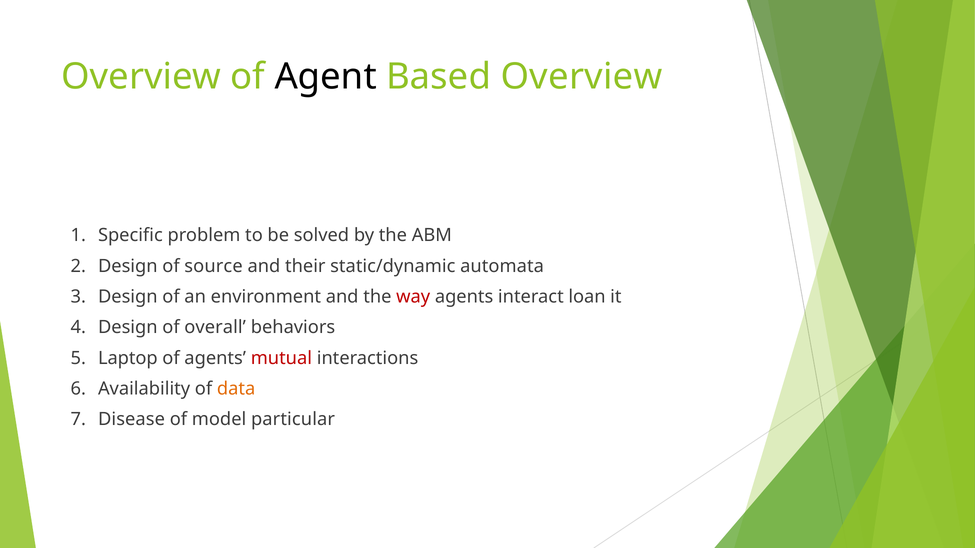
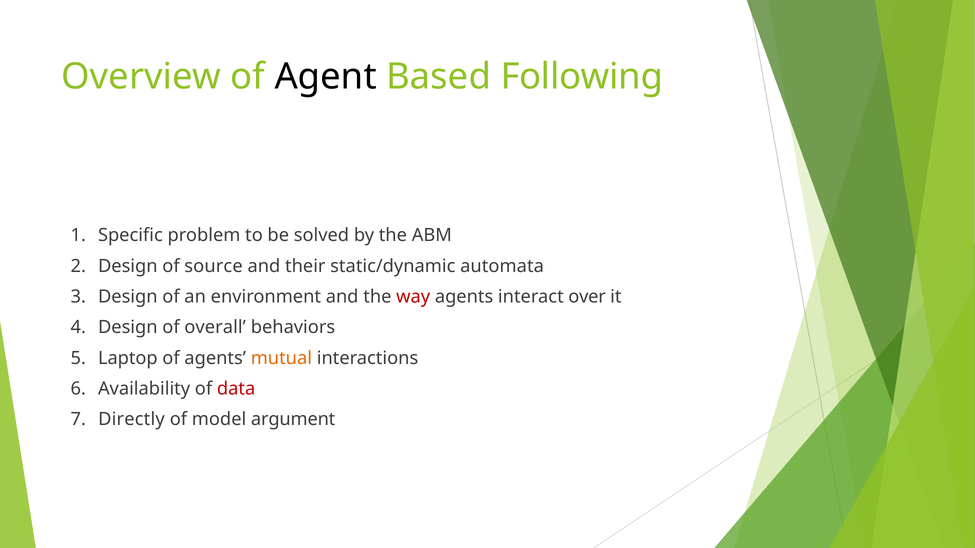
Based Overview: Overview -> Following
loan: loan -> over
mutual colour: red -> orange
data colour: orange -> red
Disease: Disease -> Directly
particular: particular -> argument
